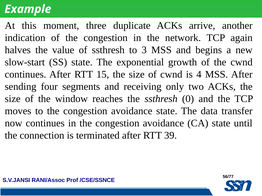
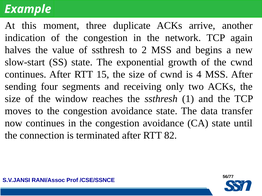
3: 3 -> 2
0: 0 -> 1
39: 39 -> 82
